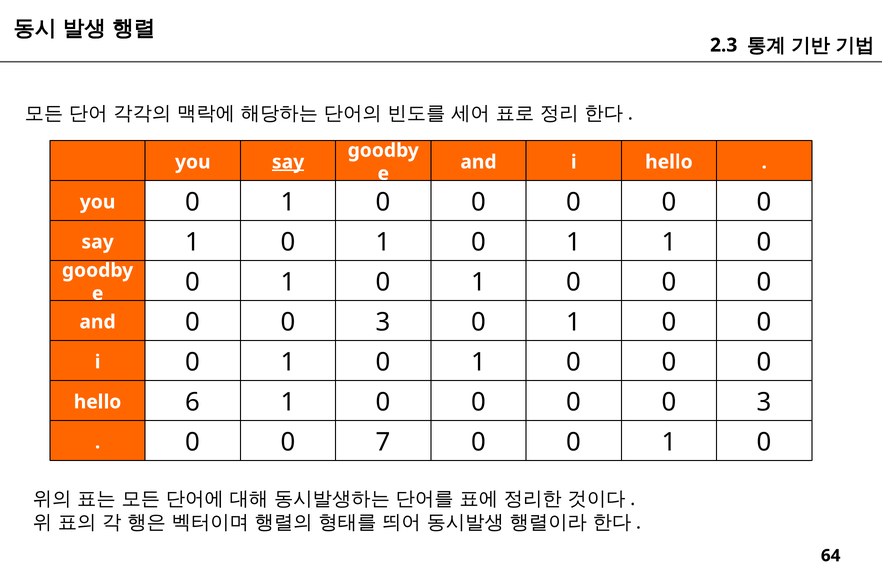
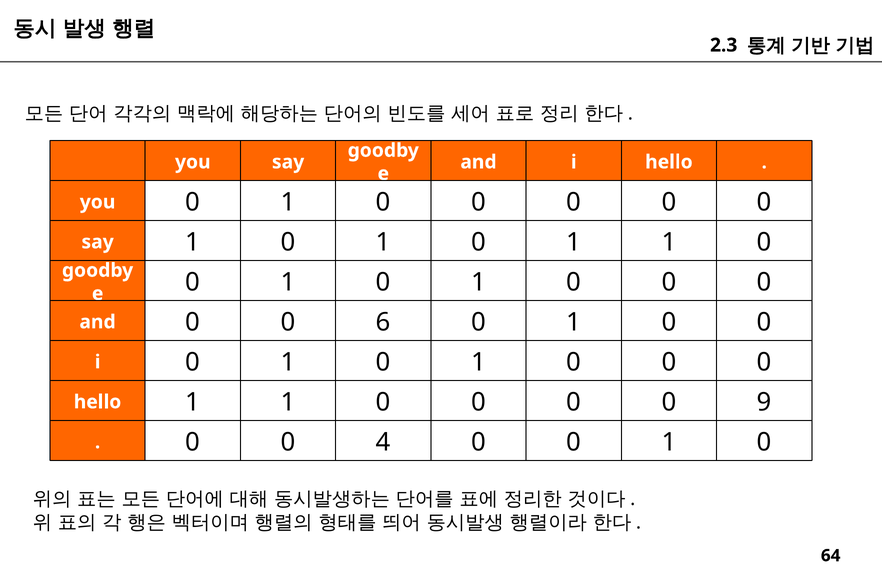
say at (288, 162) underline: present -> none
and 0 0 3: 3 -> 6
hello 6: 6 -> 1
0 0 0 3: 3 -> 9
7: 7 -> 4
